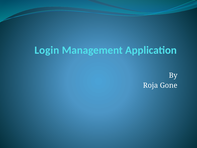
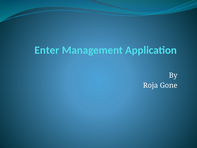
Login: Login -> Enter
